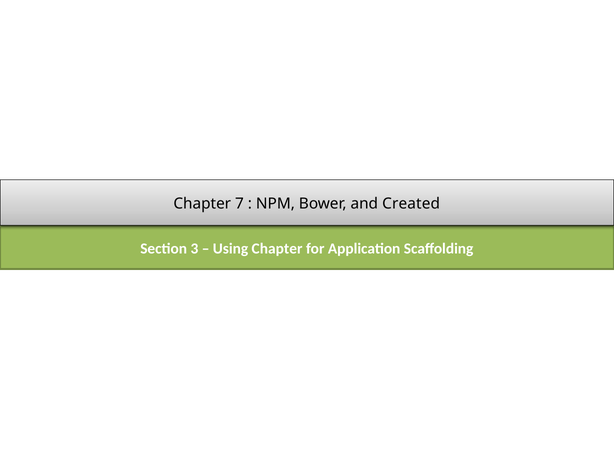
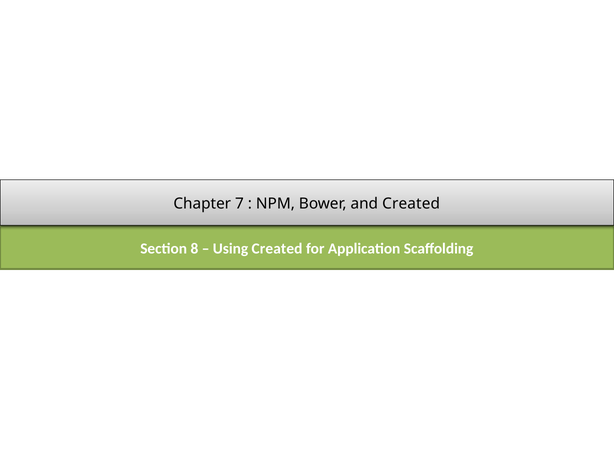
3: 3 -> 8
Using Chapter: Chapter -> Created
